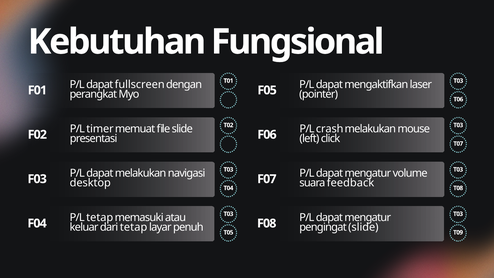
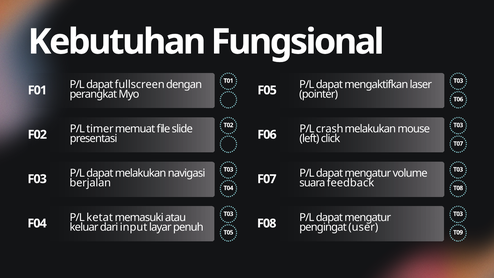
desktop: desktop -> berjalan
P/L tetap: tetap -> ketat
dari tetap: tetap -> input
pengingat slide: slide -> user
